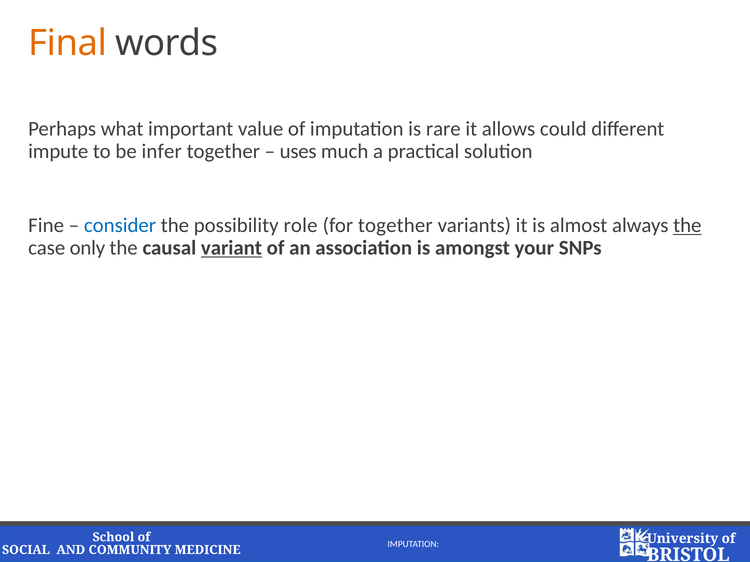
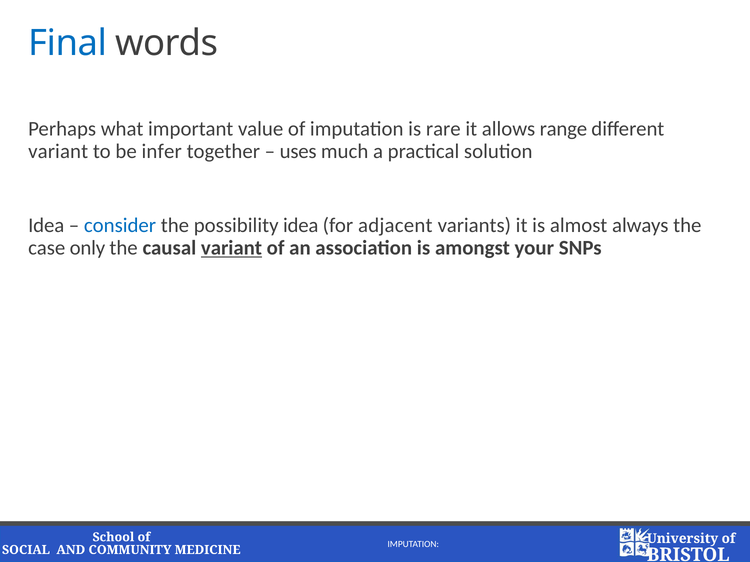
Final colour: orange -> blue
could: could -> range
impute at (58, 152): impute -> variant
Fine at (46, 226): Fine -> Idea
possibility role: role -> idea
for together: together -> adjacent
the at (687, 226) underline: present -> none
